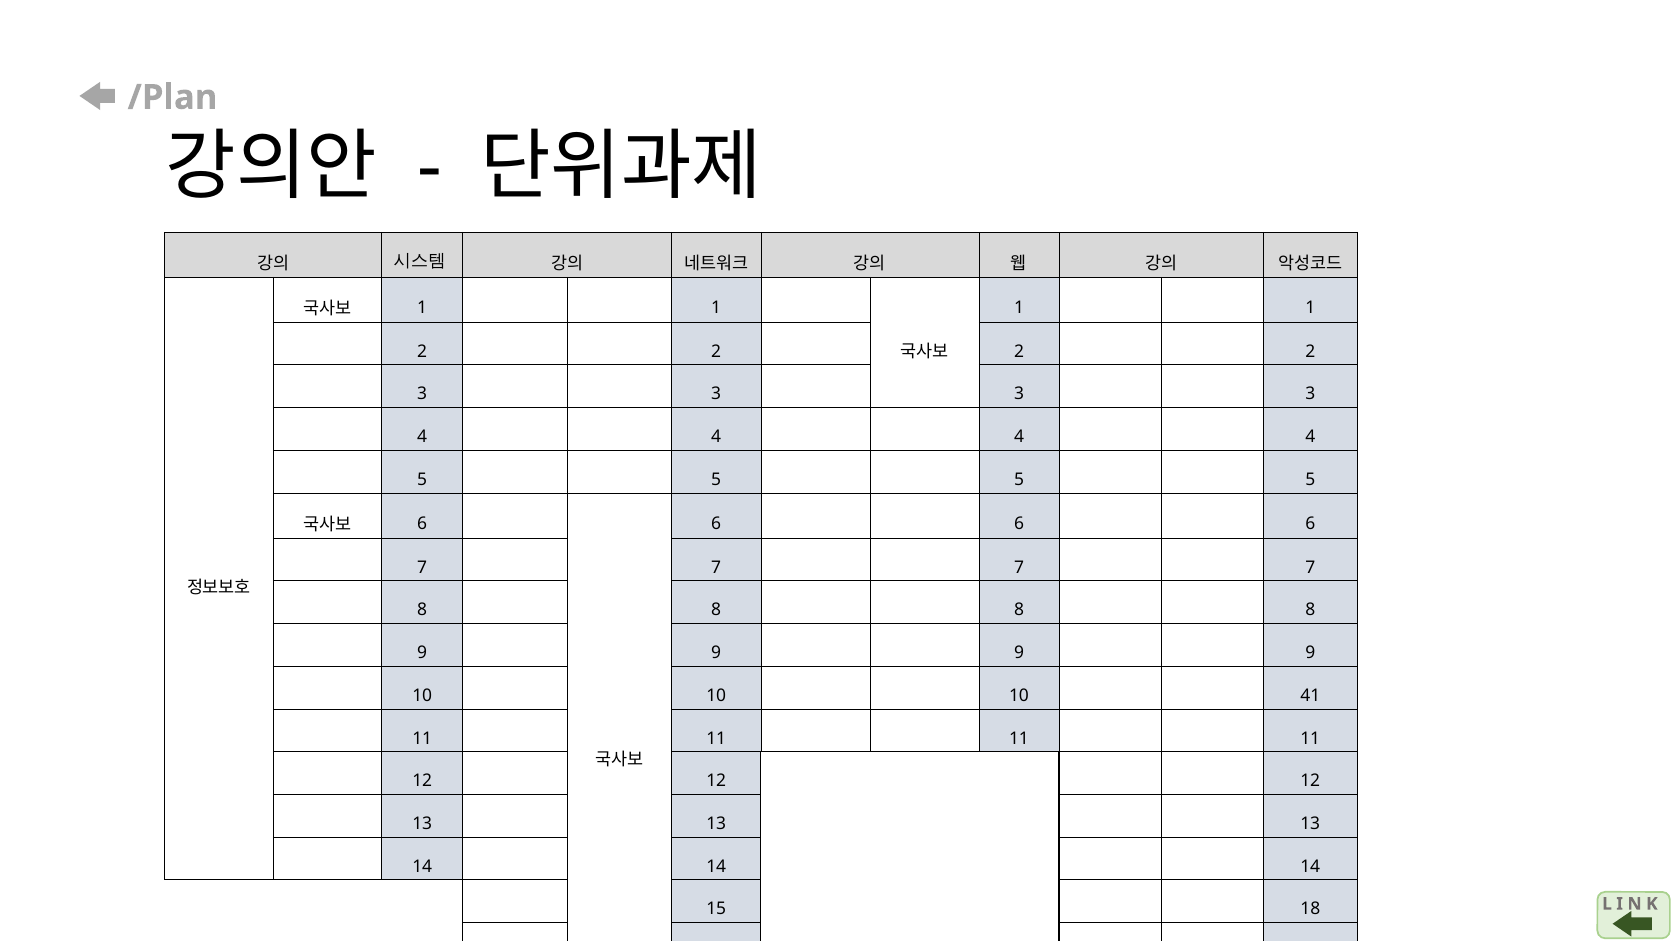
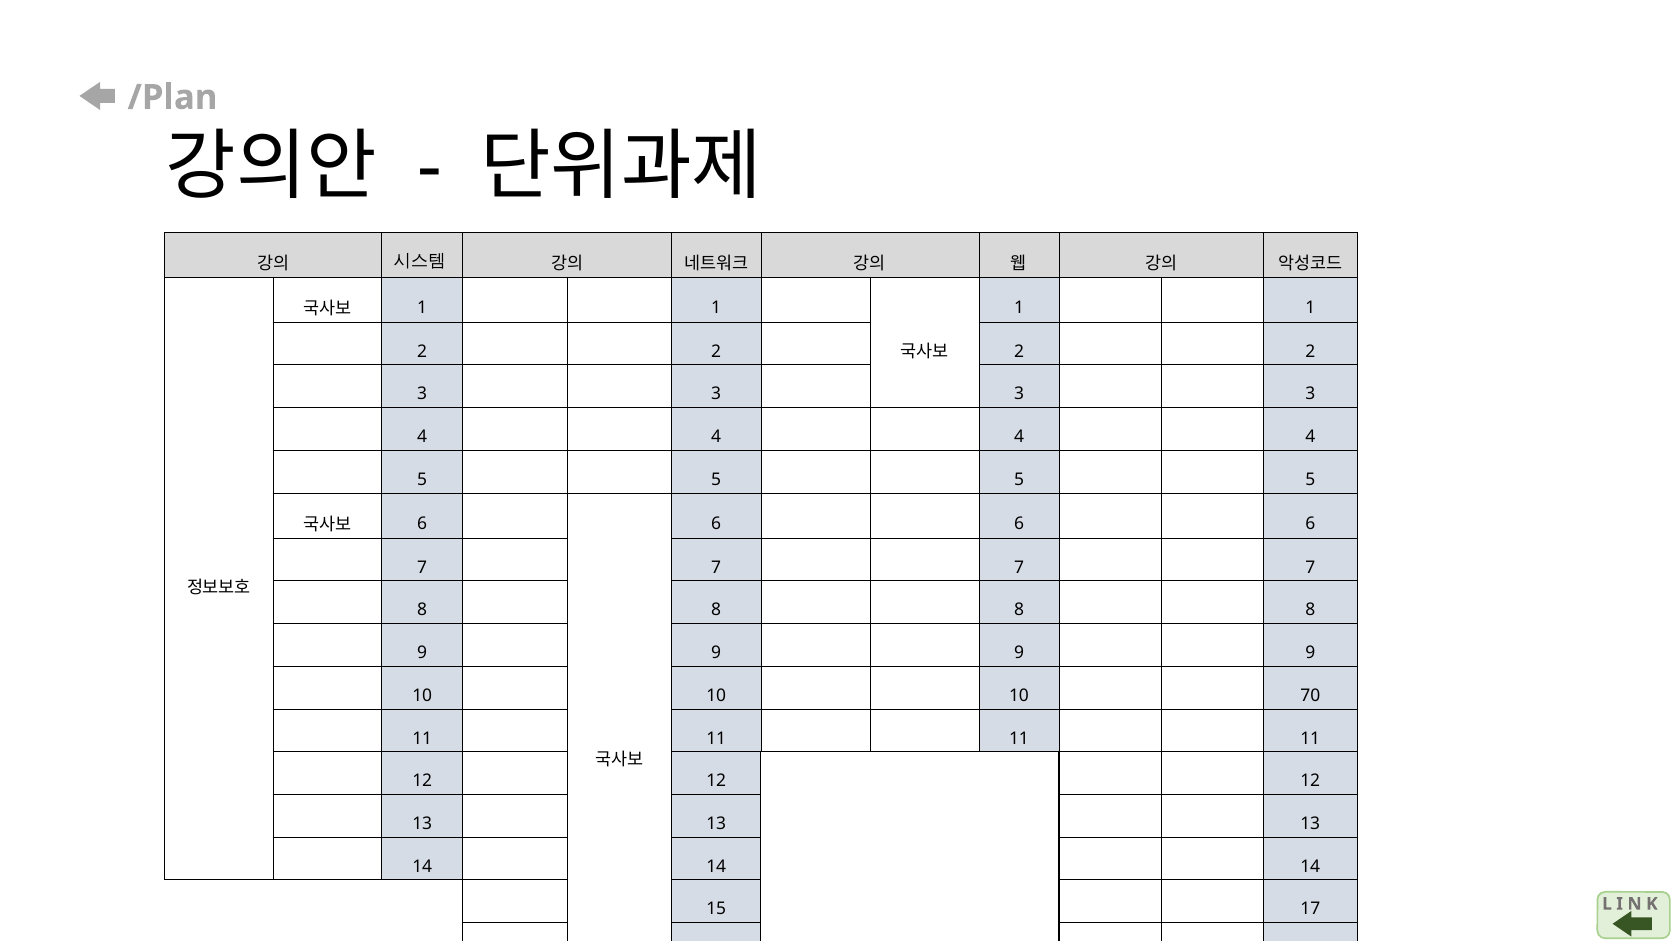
41: 41 -> 70
15 18: 18 -> 17
